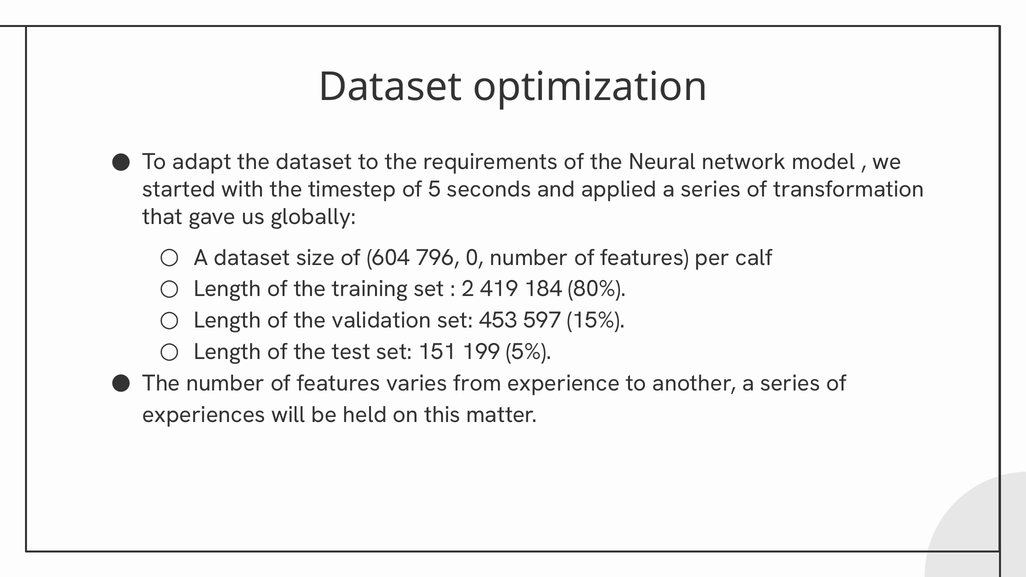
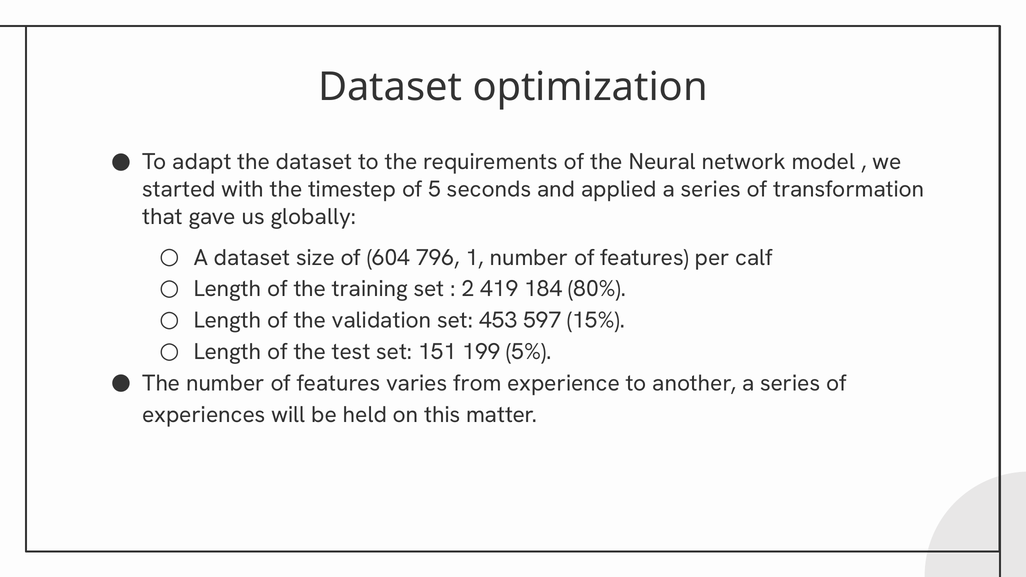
0: 0 -> 1
